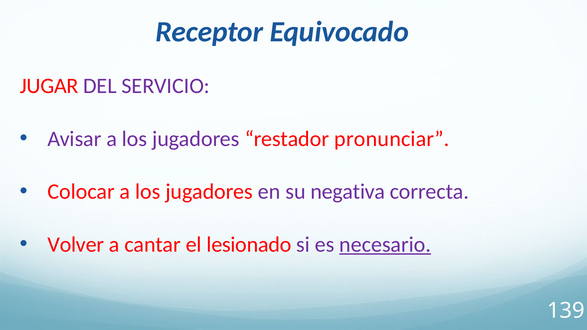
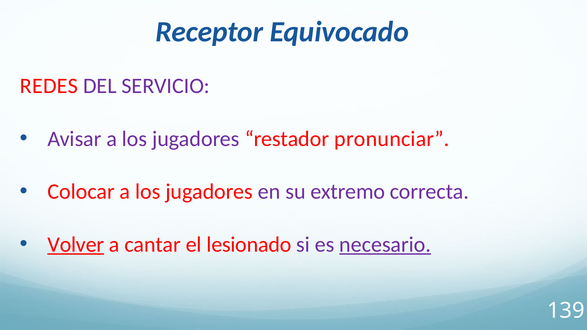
JUGAR: JUGAR -> REDES
negativa: negativa -> extremo
Volver underline: none -> present
